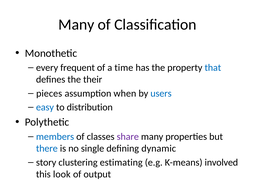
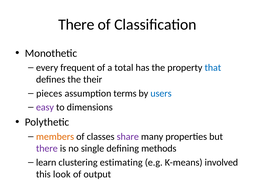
Many at (76, 25): Many -> There
time: time -> total
when: when -> terms
easy colour: blue -> purple
distribution: distribution -> dimensions
members colour: blue -> orange
there at (47, 149) colour: blue -> purple
dynamic: dynamic -> methods
story: story -> learn
